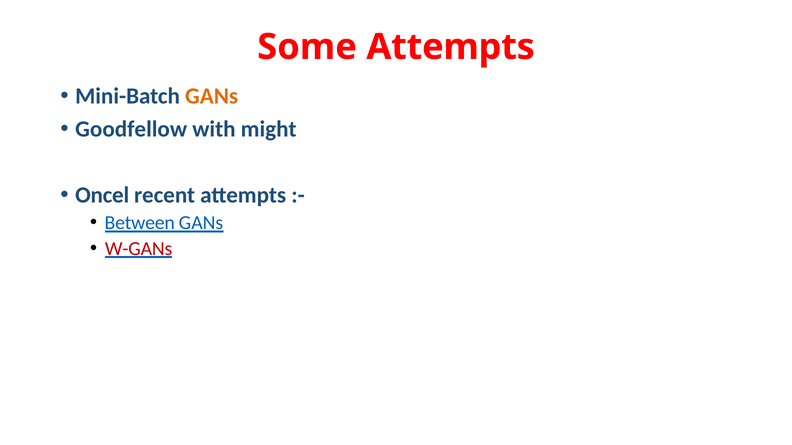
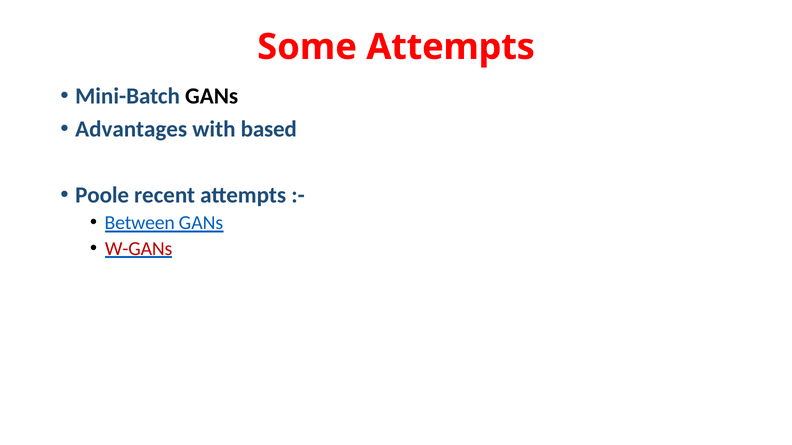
GANs at (212, 96) colour: orange -> black
Goodfellow: Goodfellow -> Advantages
might: might -> based
Oncel: Oncel -> Poole
